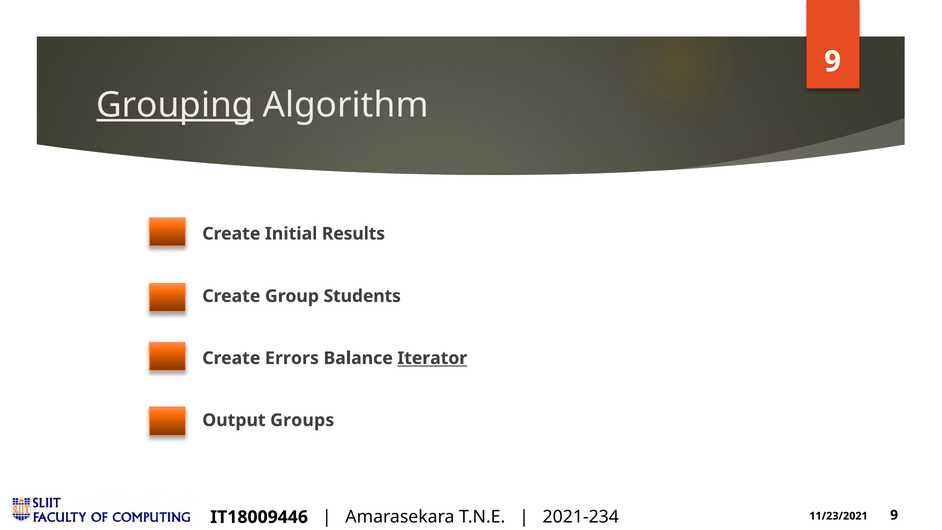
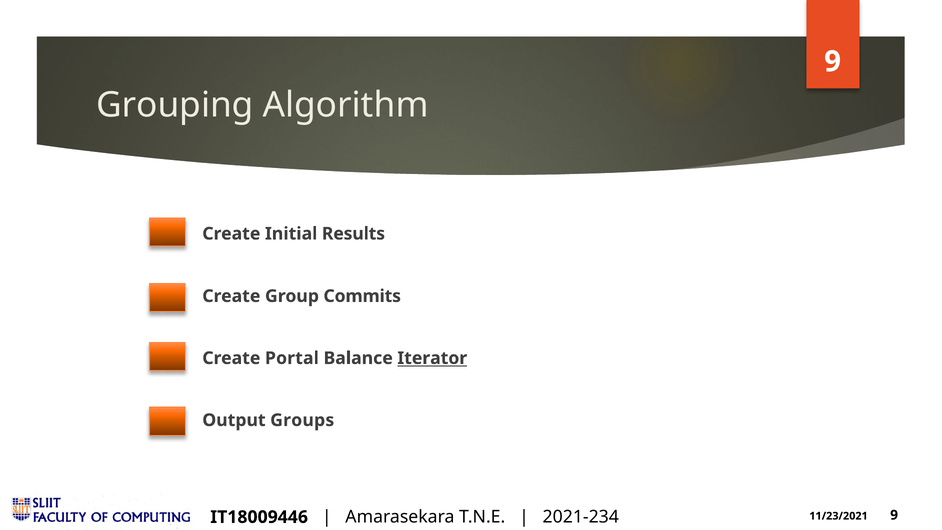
Grouping underline: present -> none
Students: Students -> Commits
Errors: Errors -> Portal
